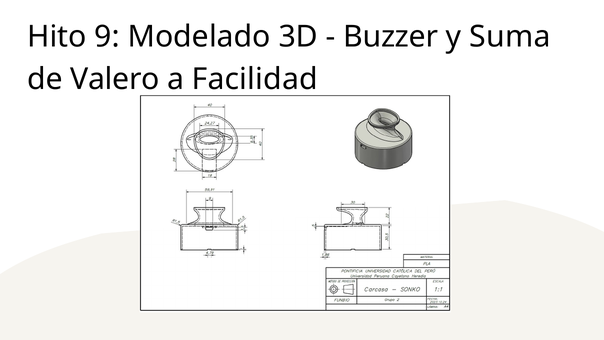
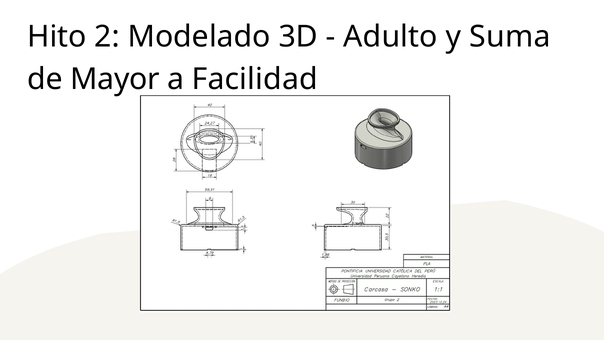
9: 9 -> 2
Buzzer: Buzzer -> Adulto
Valero: Valero -> Mayor
